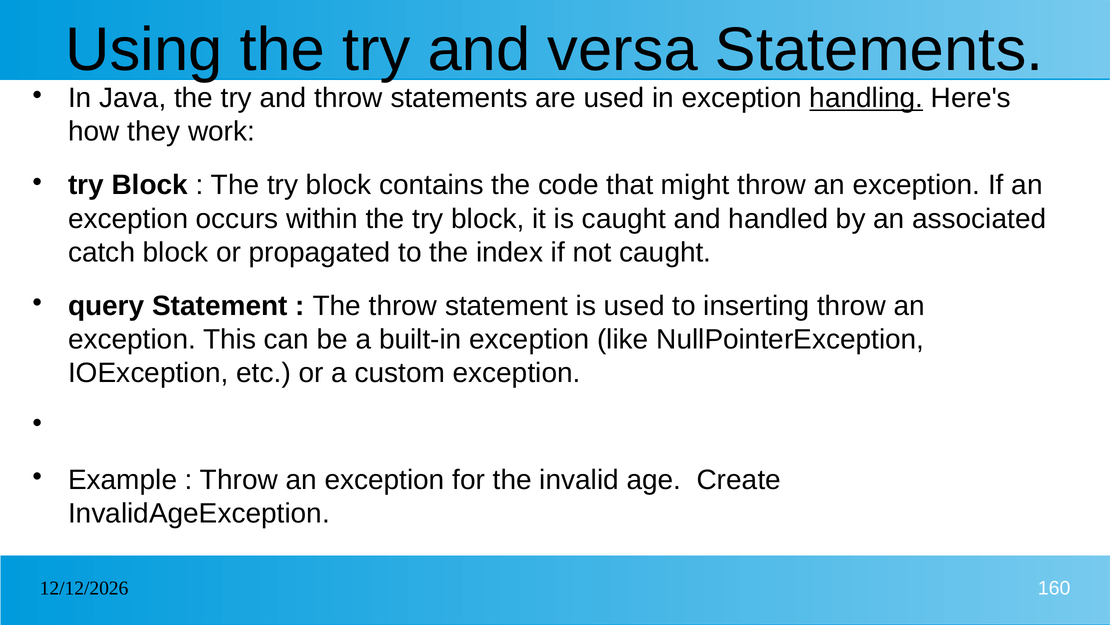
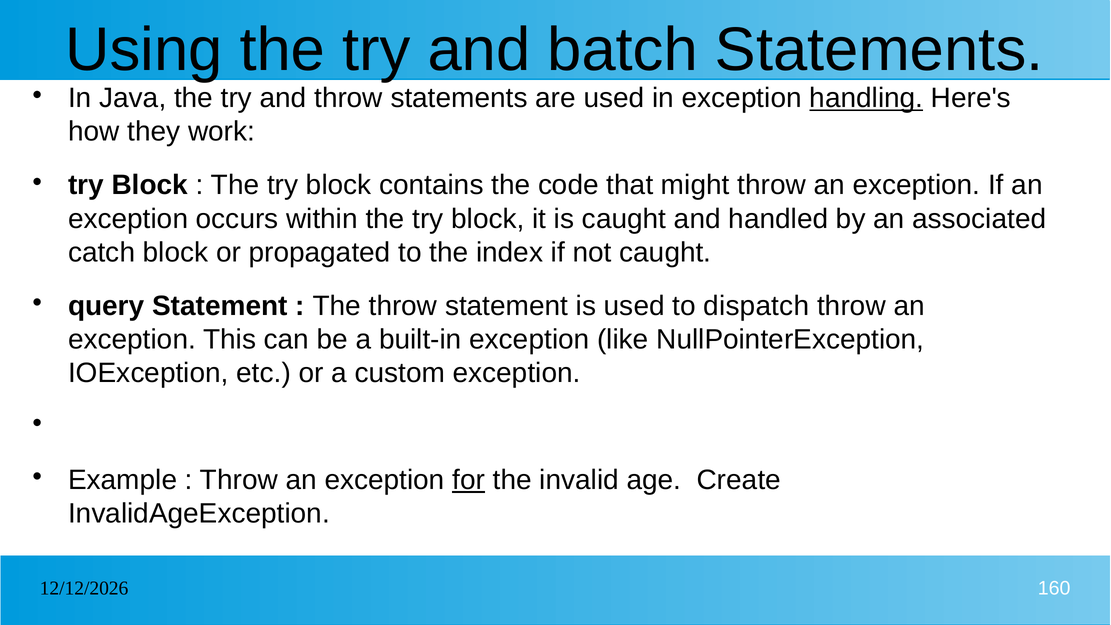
versa: versa -> batch
inserting: inserting -> dispatch
for underline: none -> present
